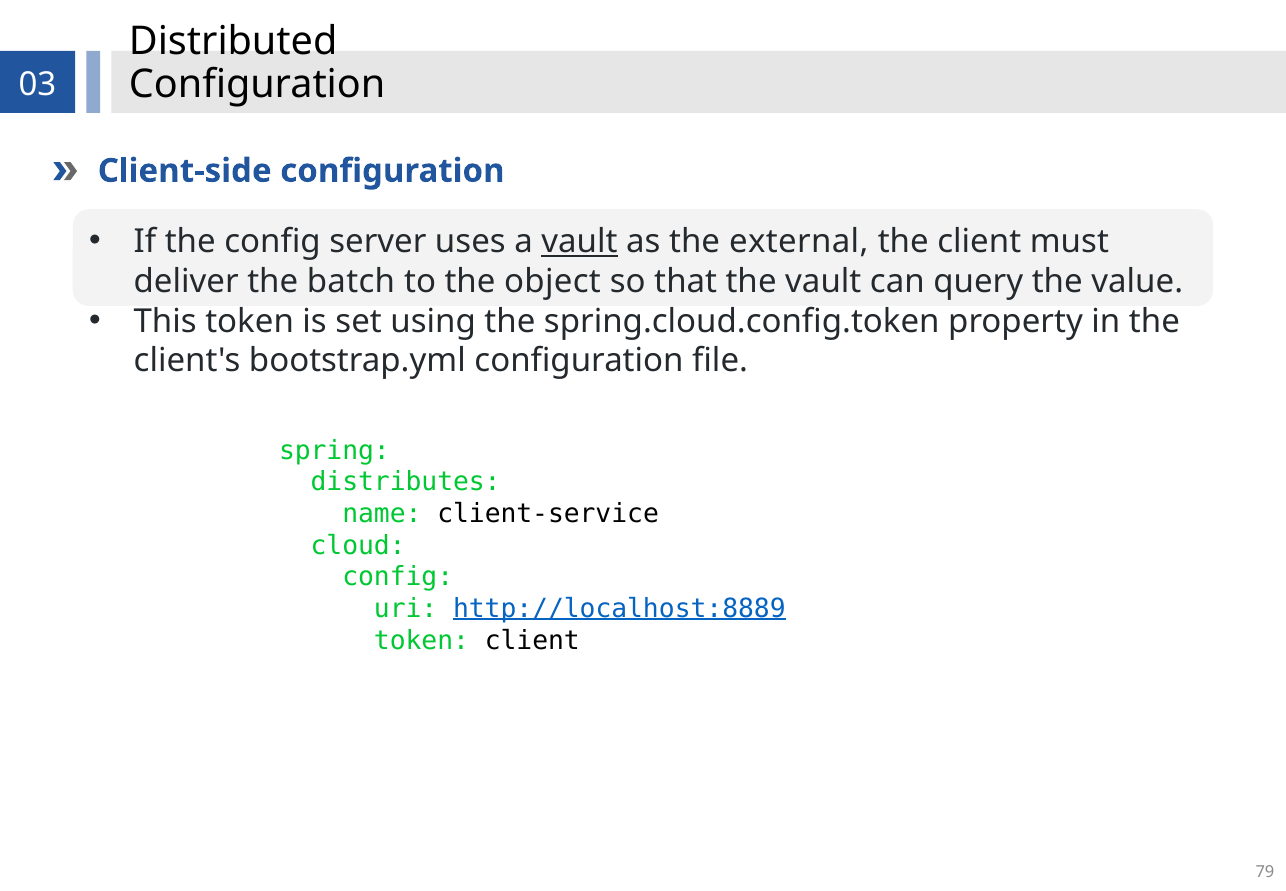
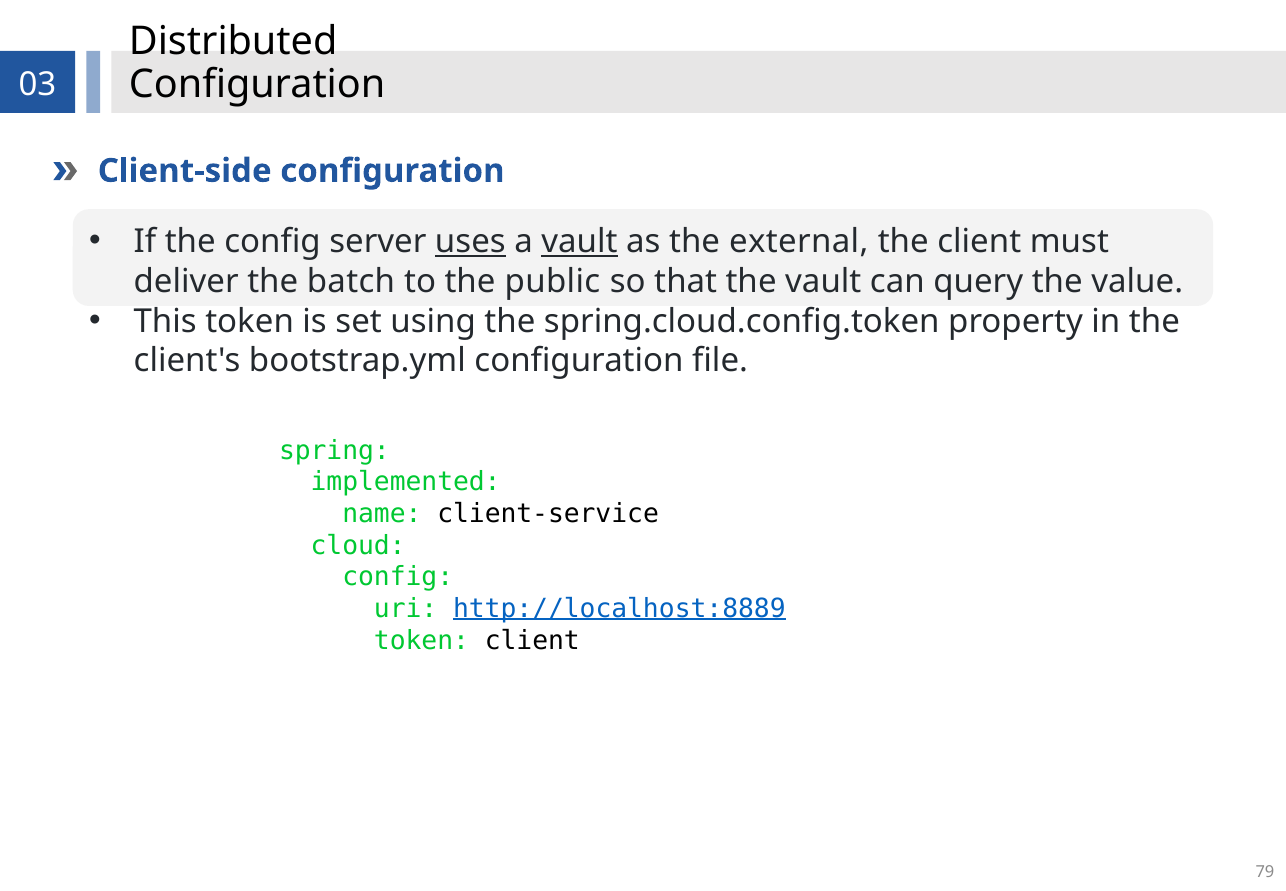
uses underline: none -> present
object: object -> public
distributes: distributes -> implemented
